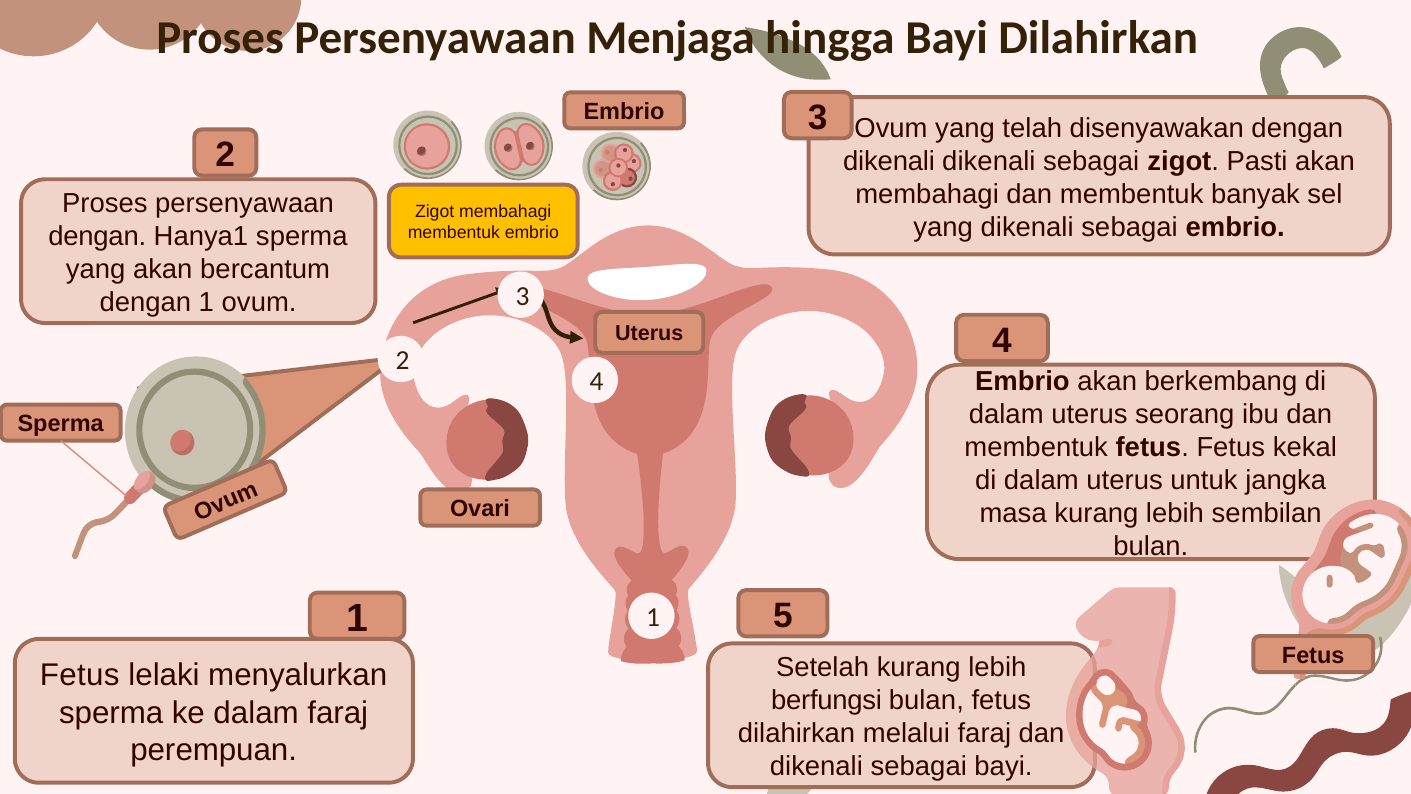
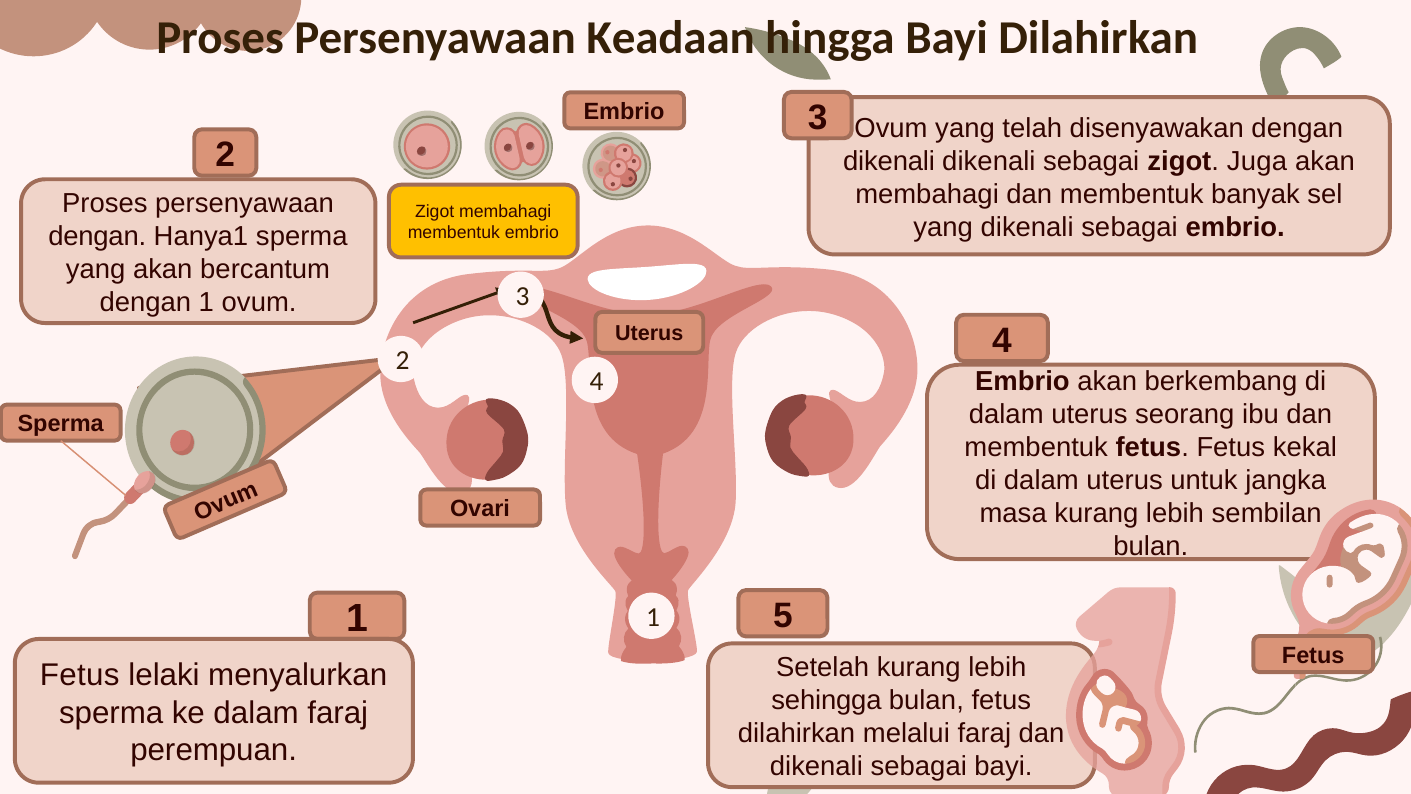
Menjaga: Menjaga -> Keadaan
Pasti: Pasti -> Juga
berfungsi: berfungsi -> sehingga
